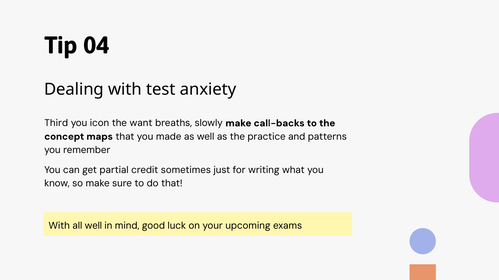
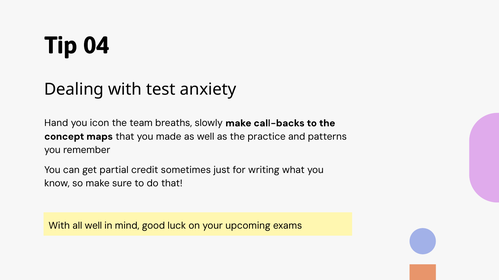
Third: Third -> Hand
want: want -> team
